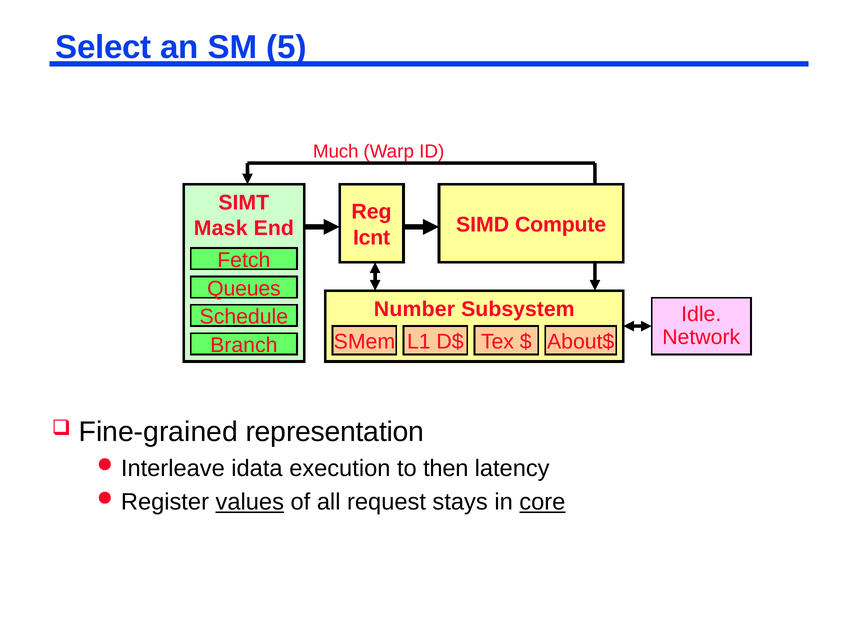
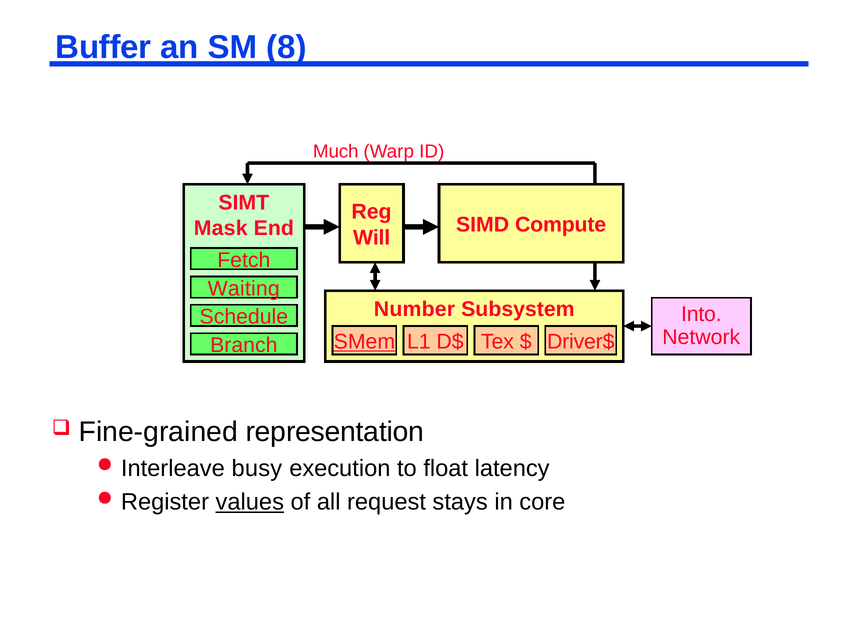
Select: Select -> Buffer
5: 5 -> 8
Icnt: Icnt -> Will
Queues: Queues -> Waiting
Idle: Idle -> Into
SMem underline: none -> present
About$: About$ -> Driver$
idata: idata -> busy
then: then -> float
core underline: present -> none
